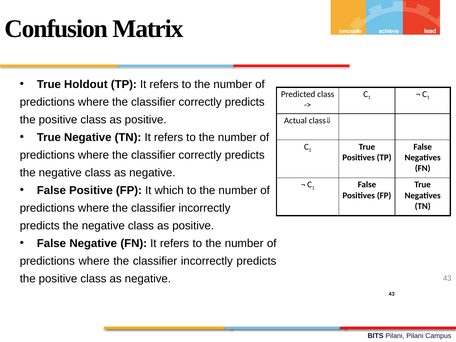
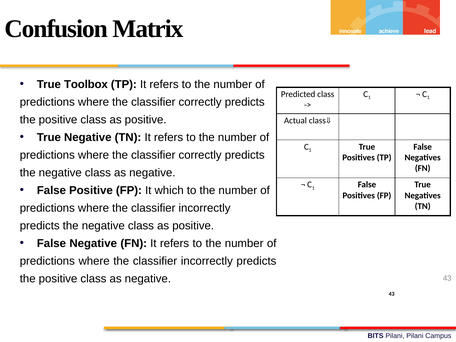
Holdout: Holdout -> Toolbox
